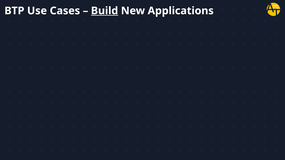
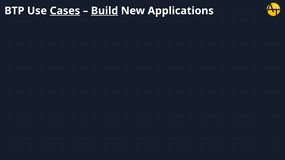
Cases underline: none -> present
